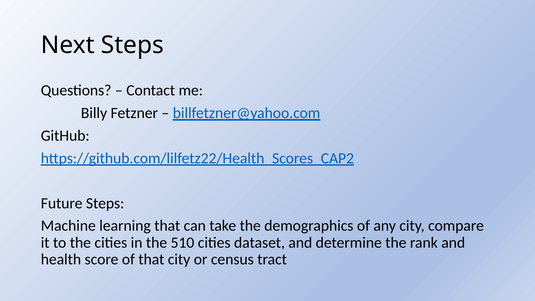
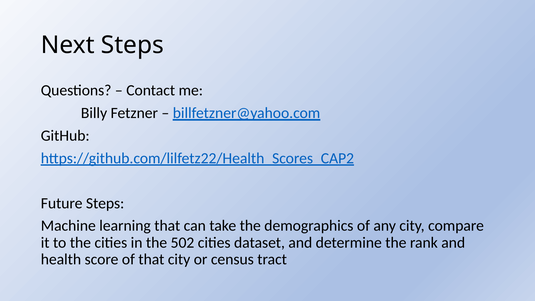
510: 510 -> 502
